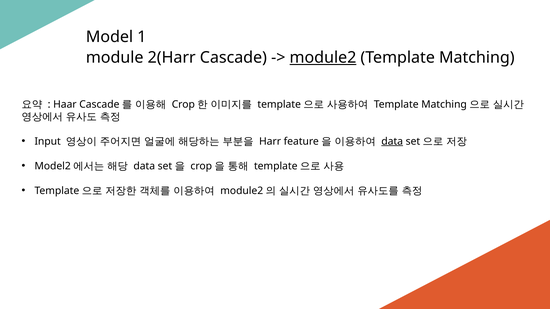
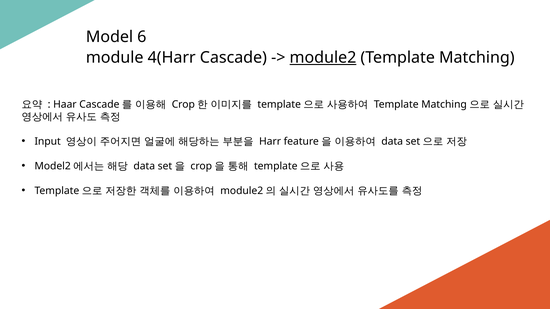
1: 1 -> 6
2(Harr: 2(Harr -> 4(Harr
data at (392, 142) underline: present -> none
